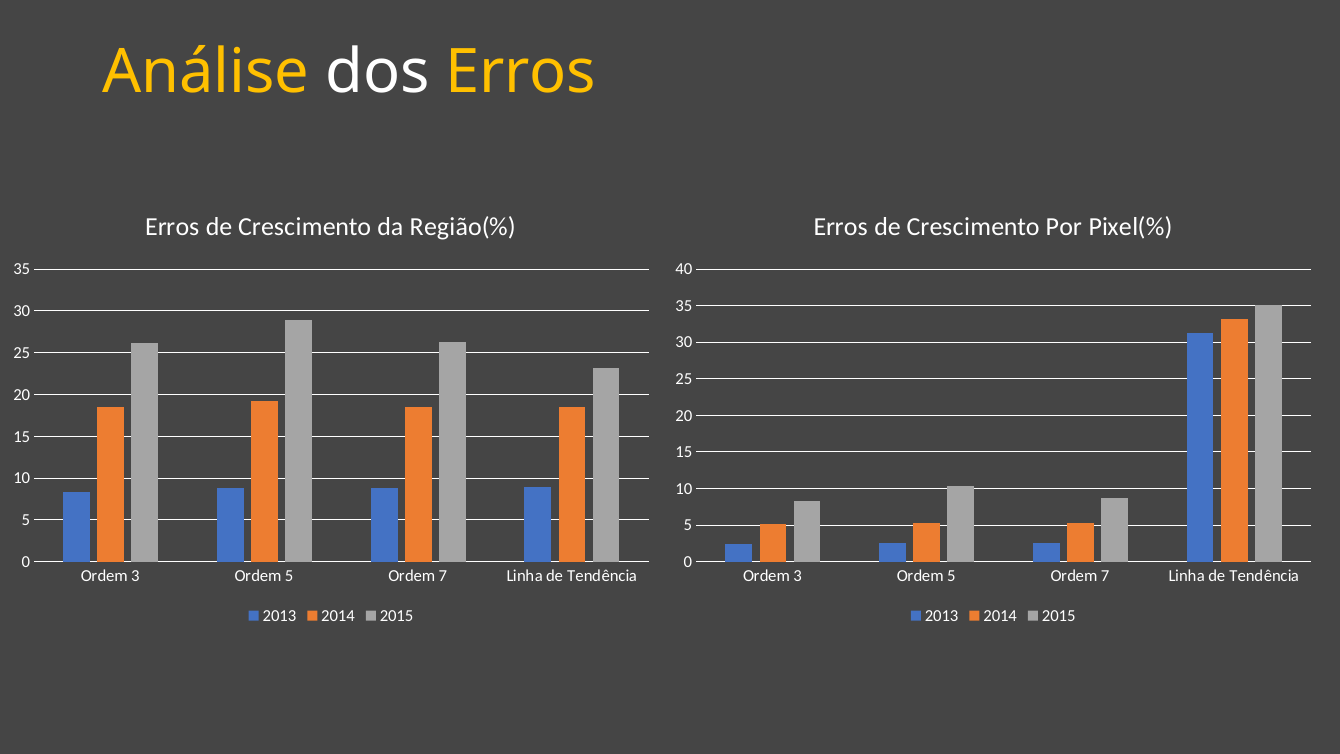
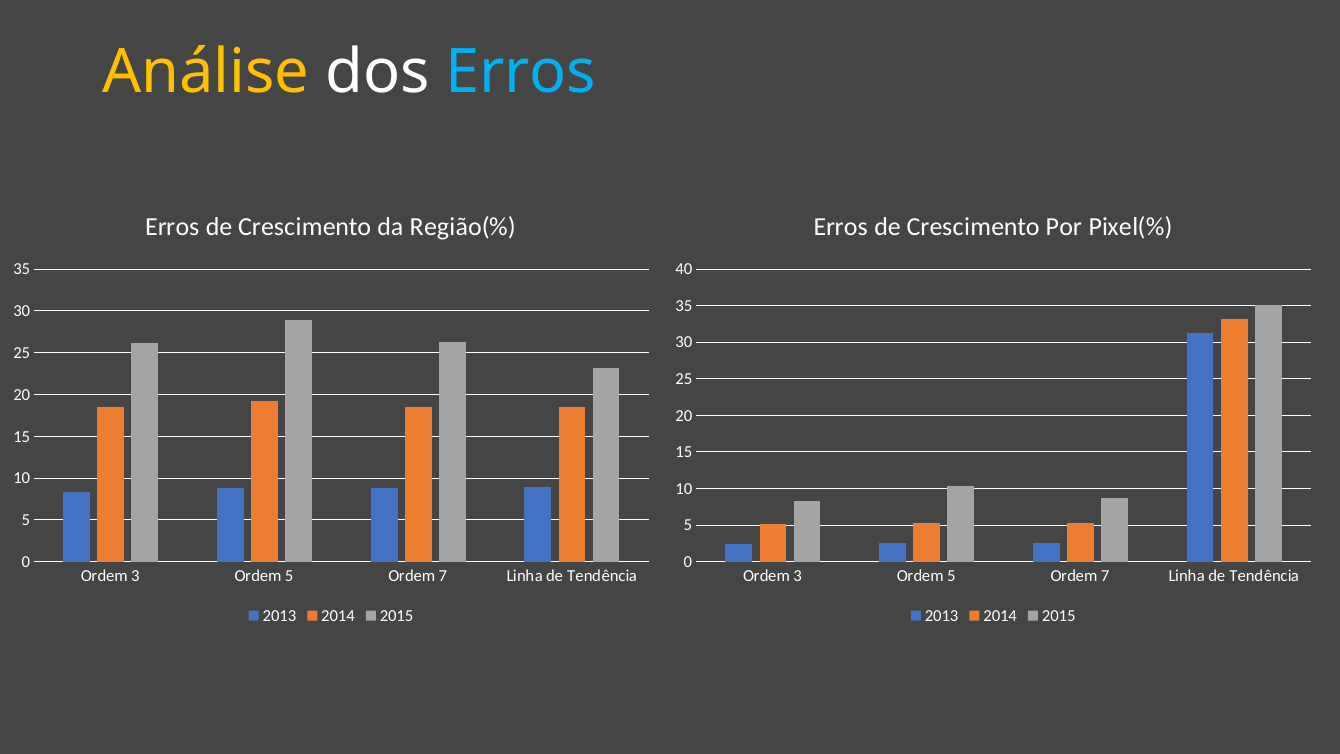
Erros at (521, 72) colour: yellow -> light blue
